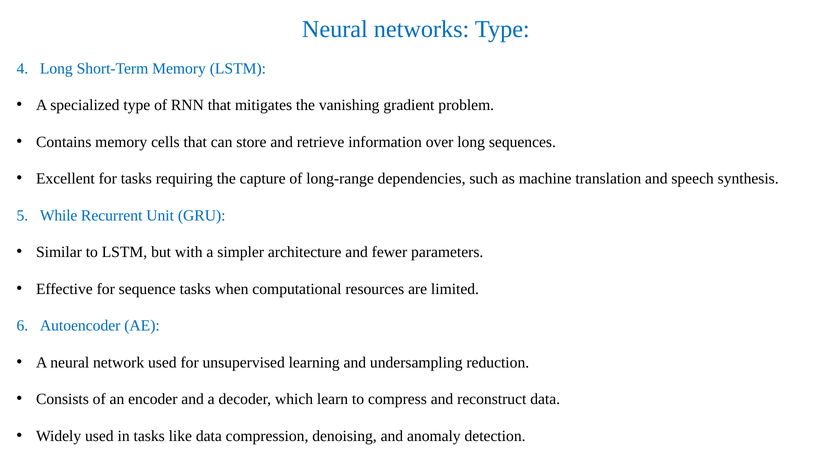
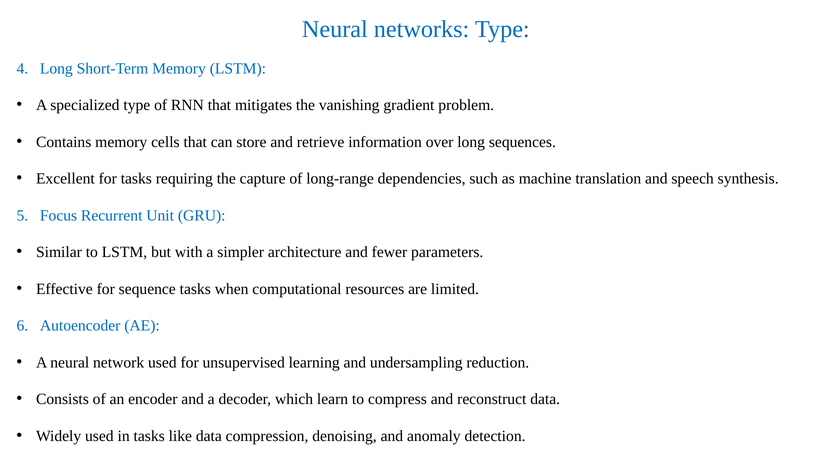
While: While -> Focus
